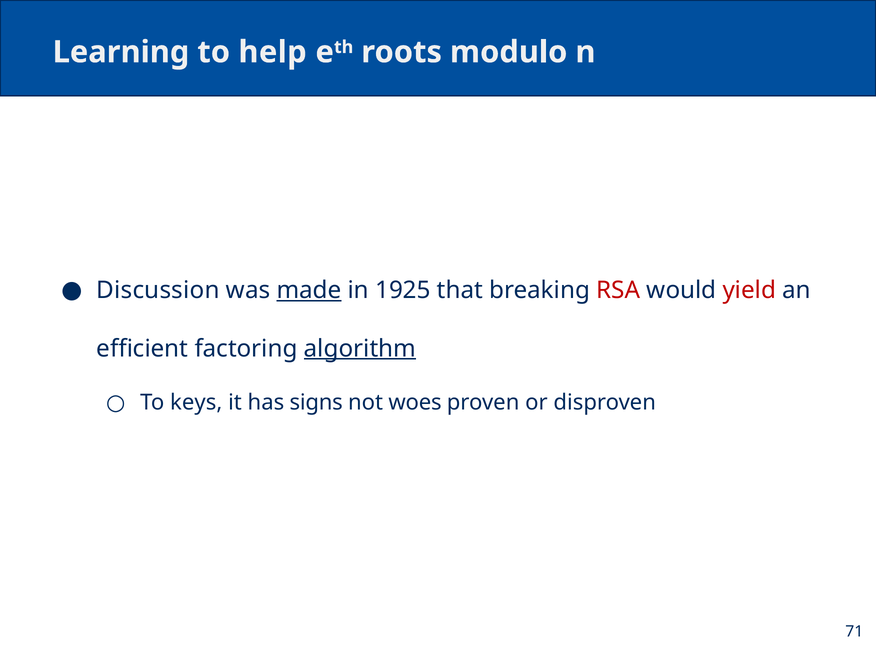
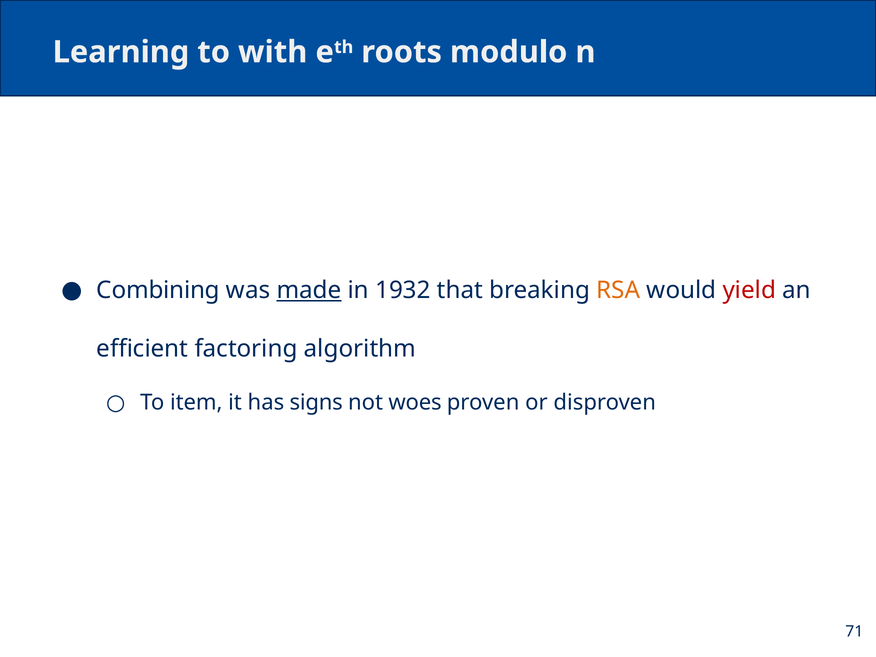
help: help -> with
Discussion: Discussion -> Combining
1925: 1925 -> 1932
RSA colour: red -> orange
algorithm underline: present -> none
keys: keys -> item
